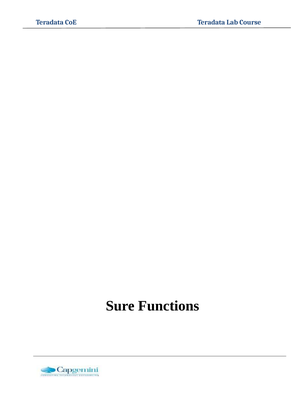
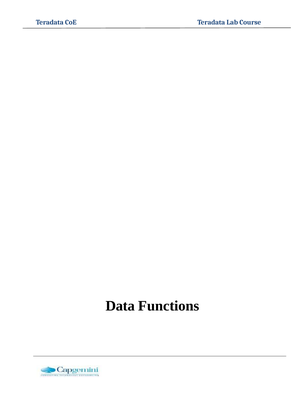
Sure: Sure -> Data
